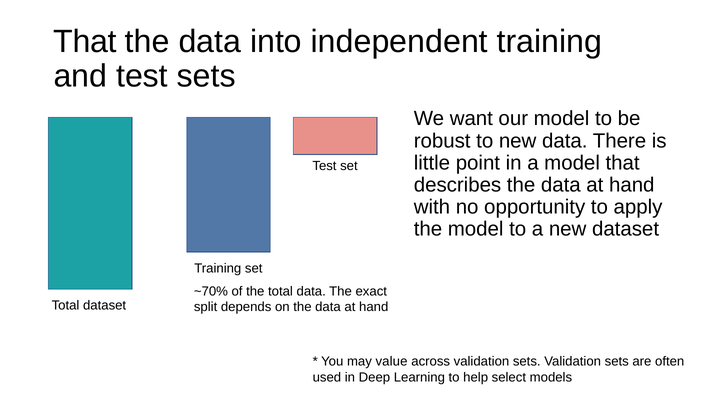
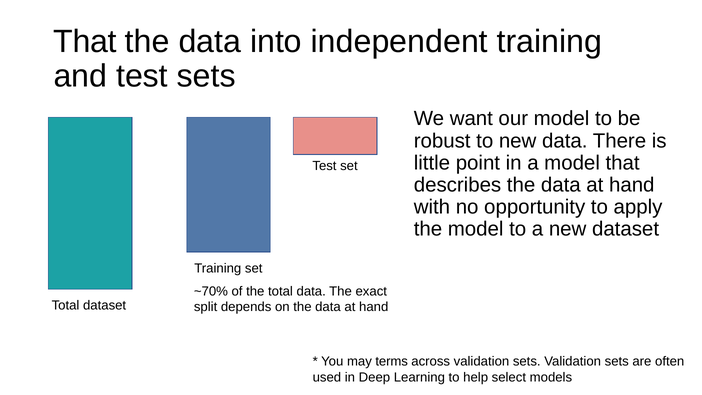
value: value -> terms
